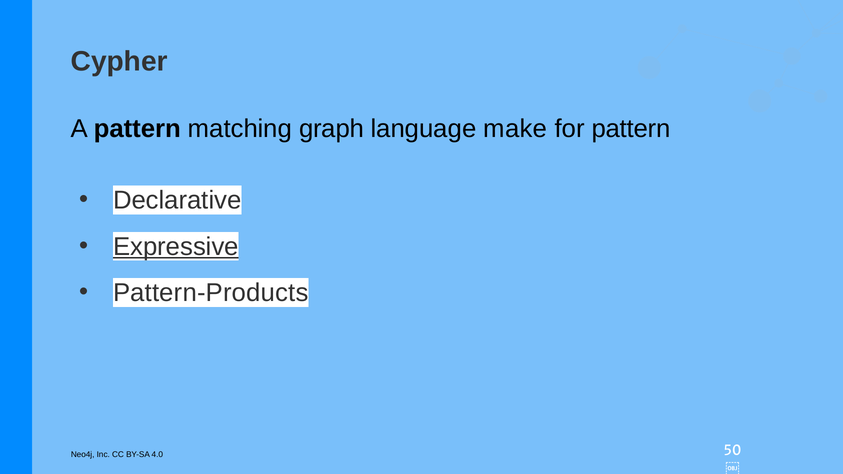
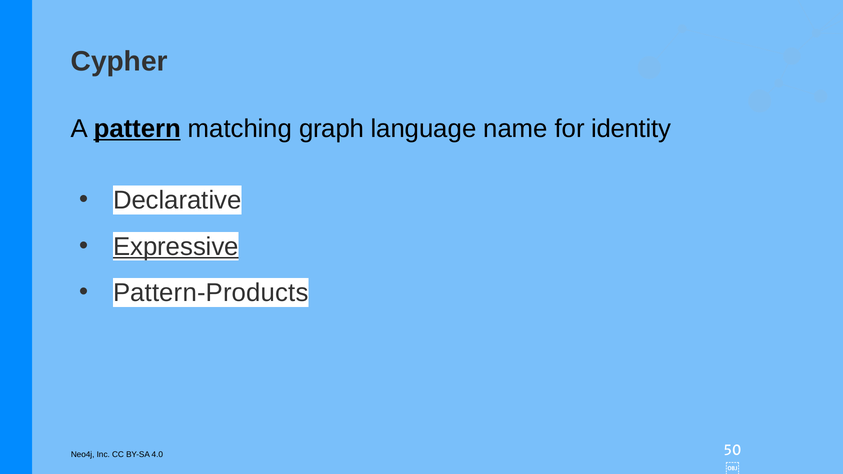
pattern at (137, 129) underline: none -> present
make: make -> name
for pattern: pattern -> identity
